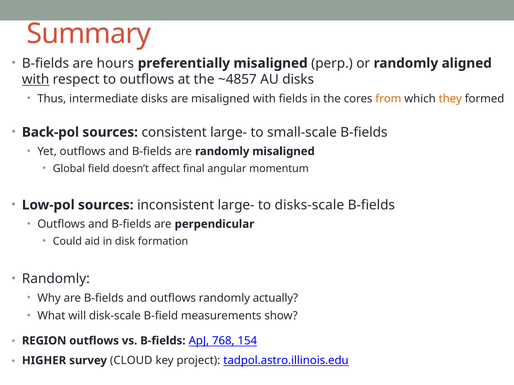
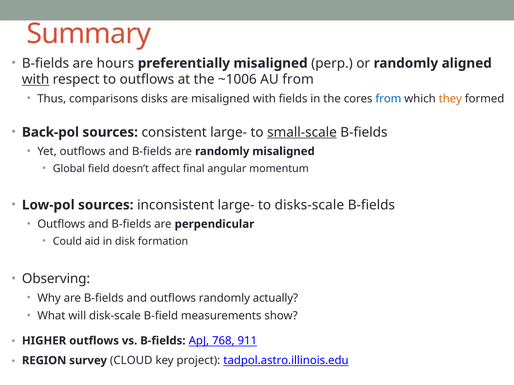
~4857: ~4857 -> ~1006
AU disks: disks -> from
intermediate: intermediate -> comparisons
from at (388, 99) colour: orange -> blue
small-scale underline: none -> present
Randomly at (56, 279): Randomly -> Observing
REGION: REGION -> HIGHER
154: 154 -> 911
HIGHER: HIGHER -> REGION
